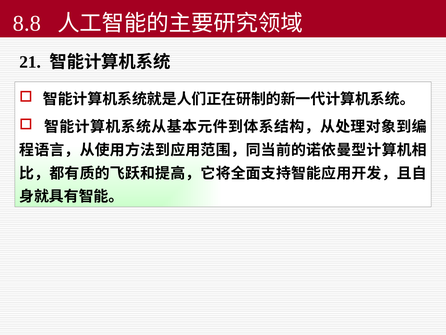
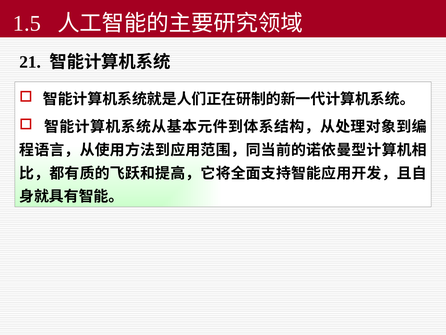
8.8: 8.8 -> 1.5
